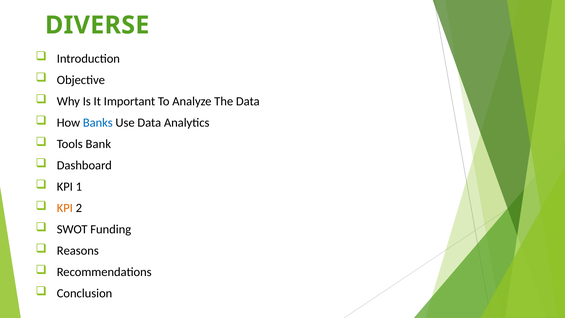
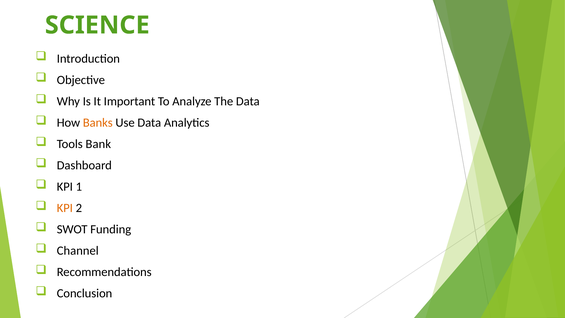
DIVERSE: DIVERSE -> SCIENCE
Banks colour: blue -> orange
Reasons: Reasons -> Channel
